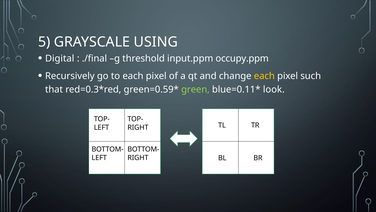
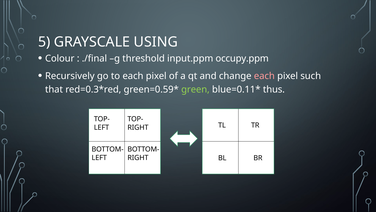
Digital: Digital -> Colour
each at (264, 76) colour: yellow -> pink
look: look -> thus
